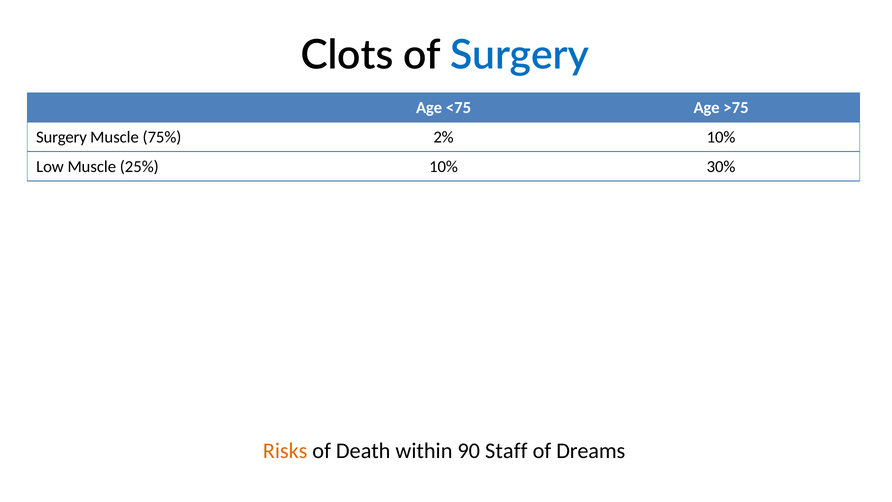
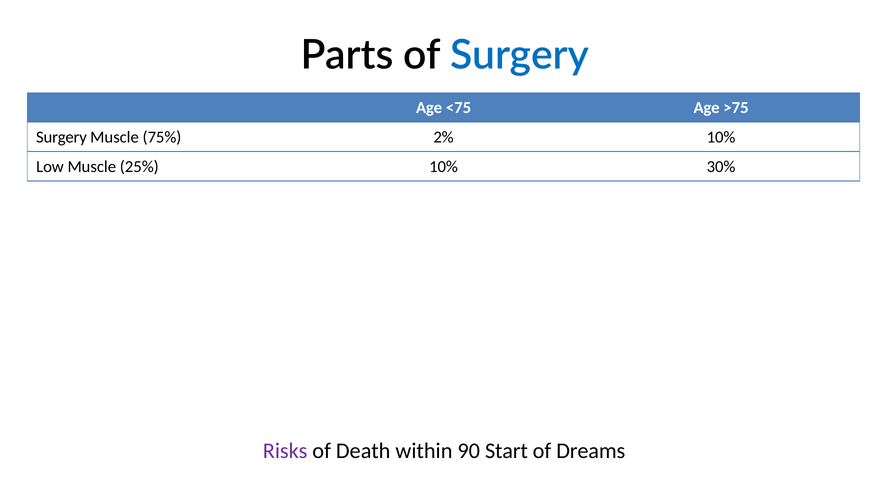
Clots: Clots -> Parts
Risks colour: orange -> purple
Staff: Staff -> Start
